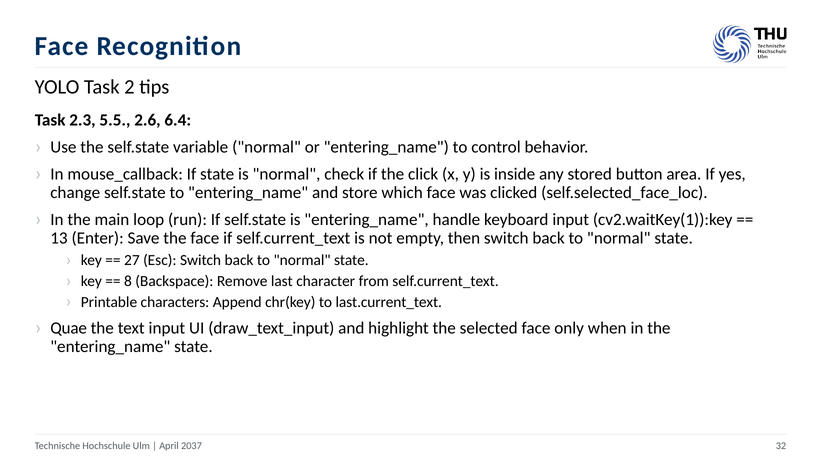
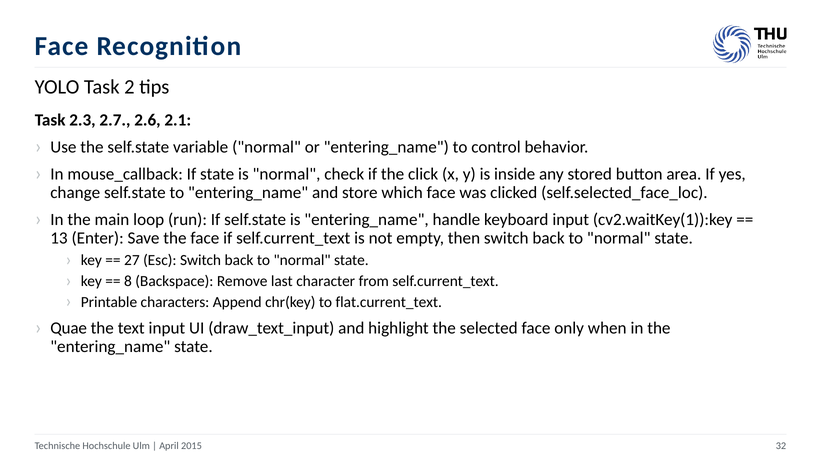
5.5: 5.5 -> 2.7
6.4: 6.4 -> 2.1
last.current_text: last.current_text -> flat.current_text
2037: 2037 -> 2015
